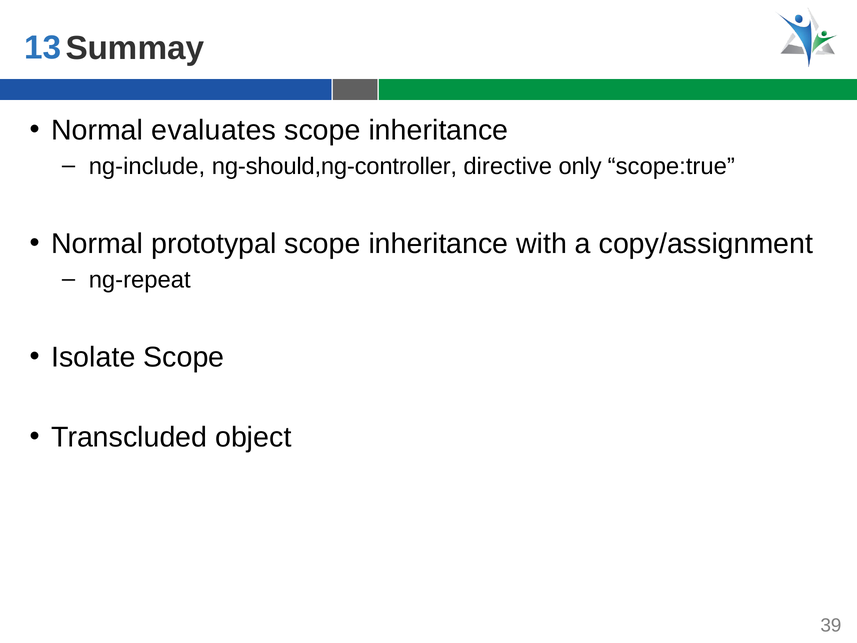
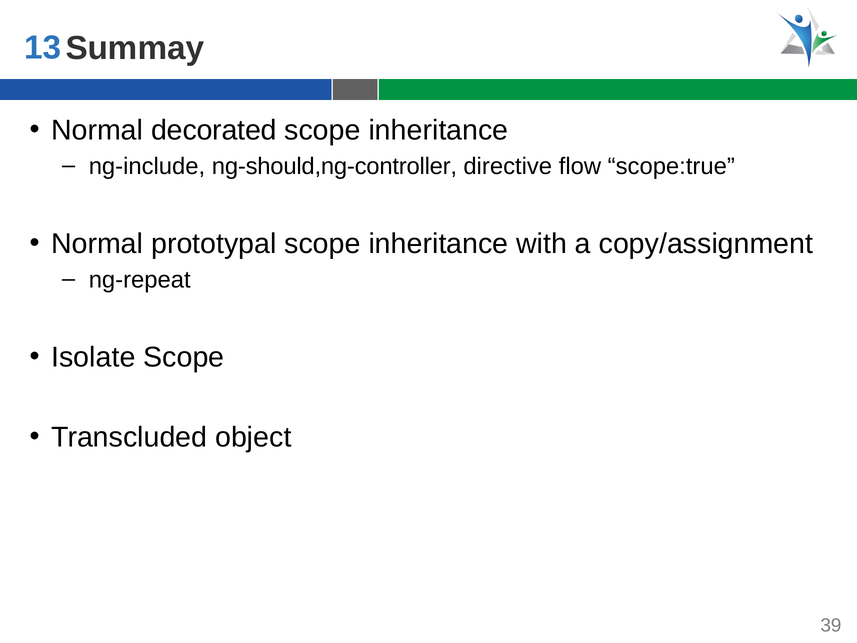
evaluates: evaluates -> decorated
only: only -> flow
